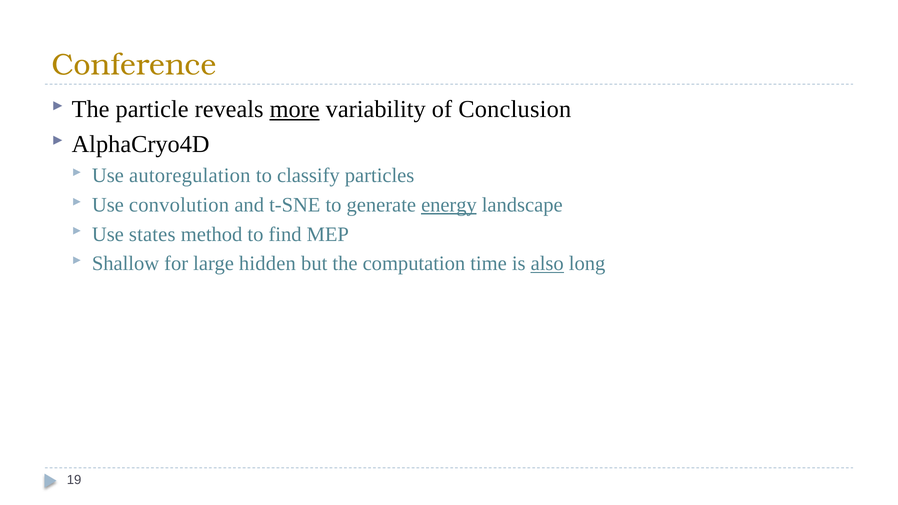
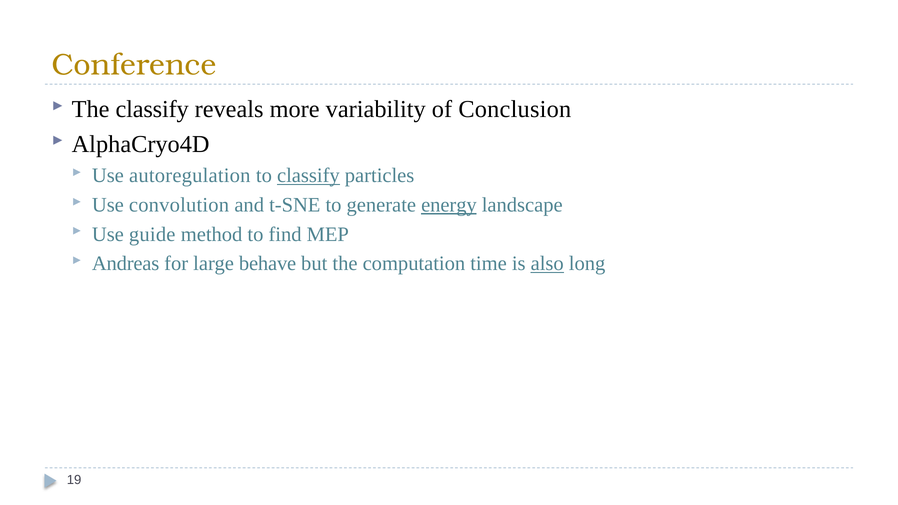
The particle: particle -> classify
more underline: present -> none
classify at (308, 176) underline: none -> present
states: states -> guide
Shallow: Shallow -> Andreas
hidden: hidden -> behave
